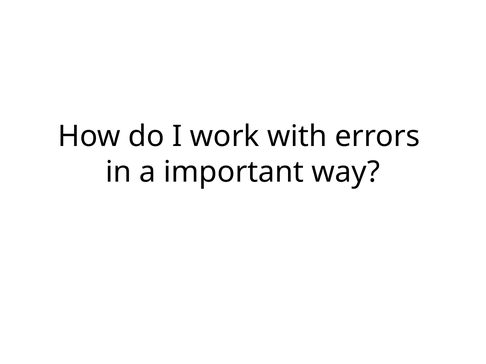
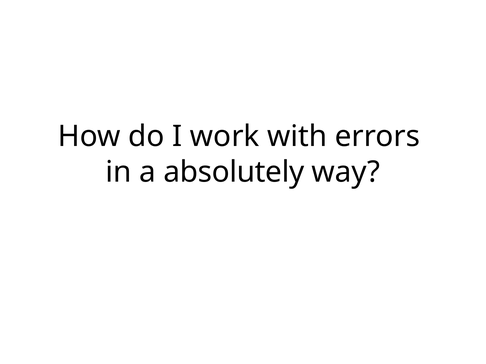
important: important -> absolutely
